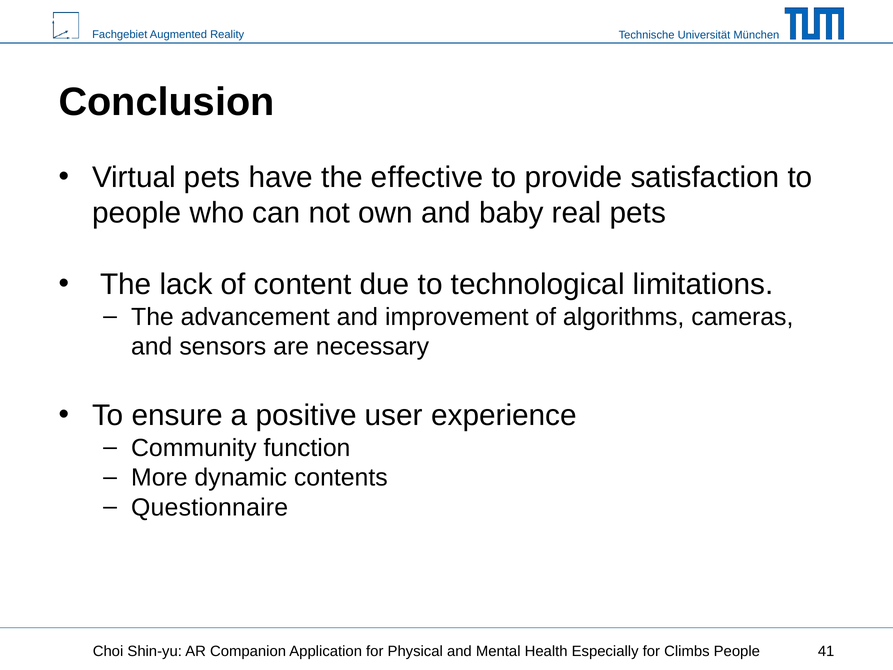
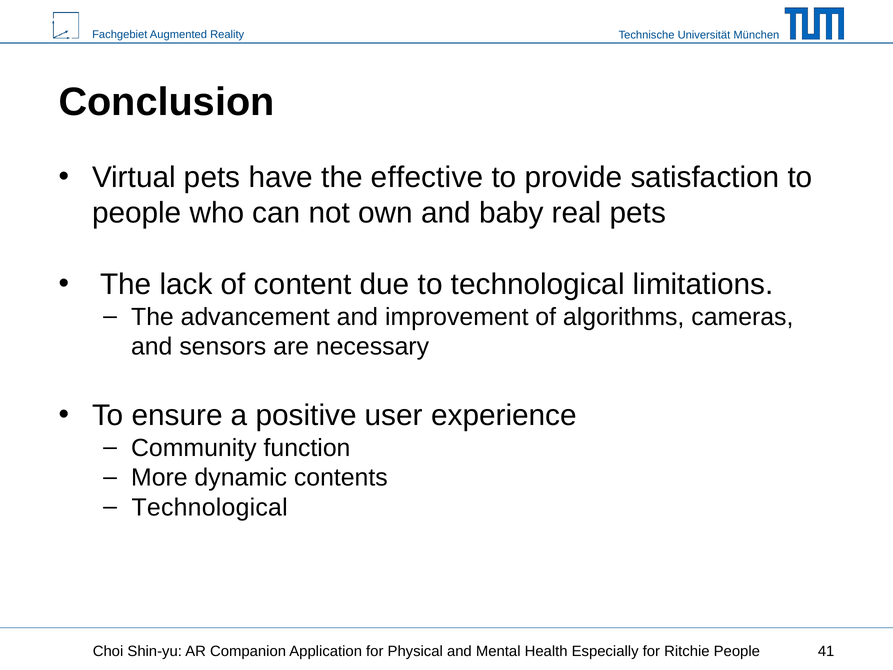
Questionnaire at (210, 507): Questionnaire -> Technological
Climbs: Climbs -> Ritchie
